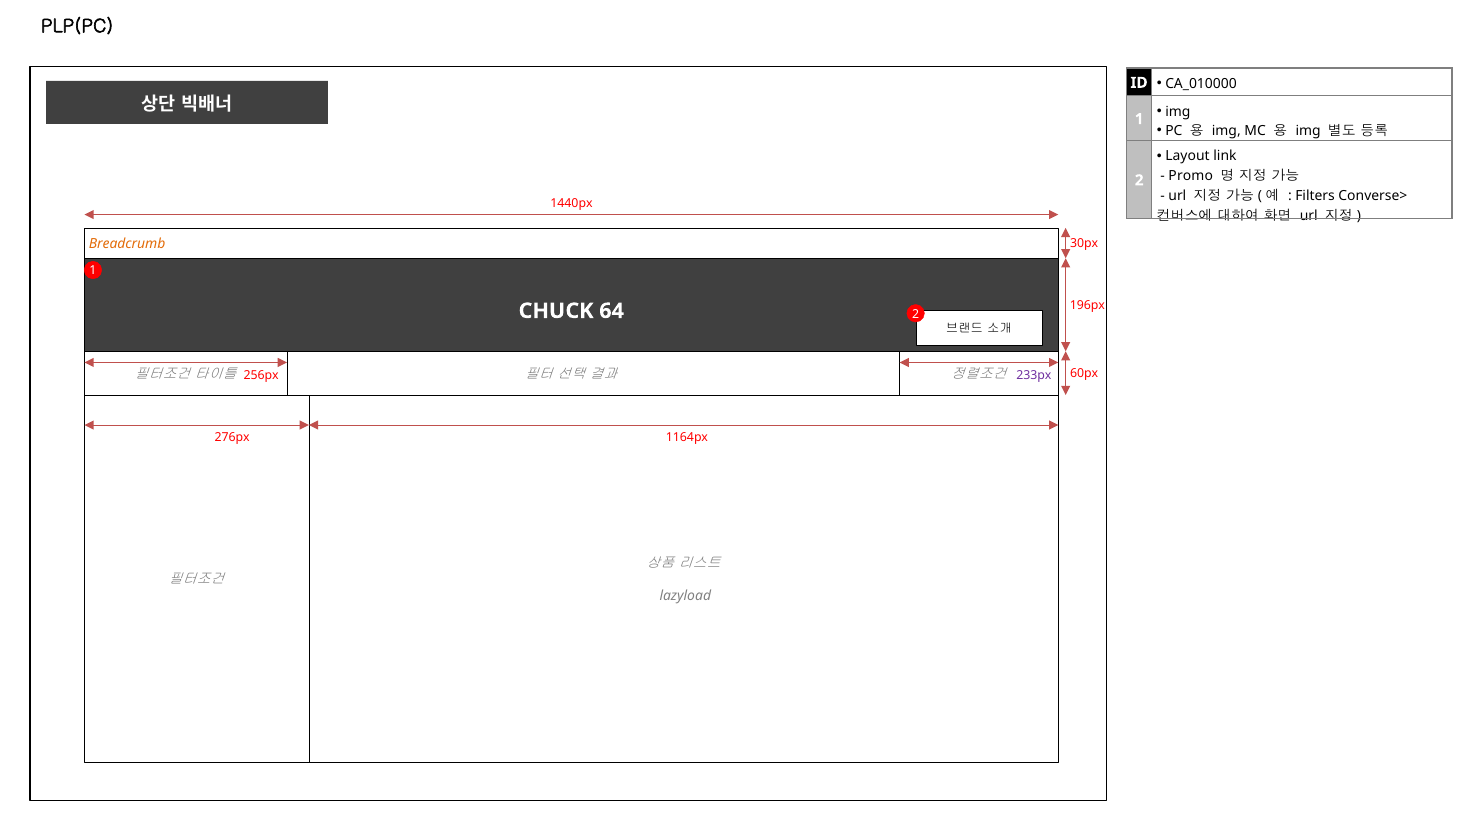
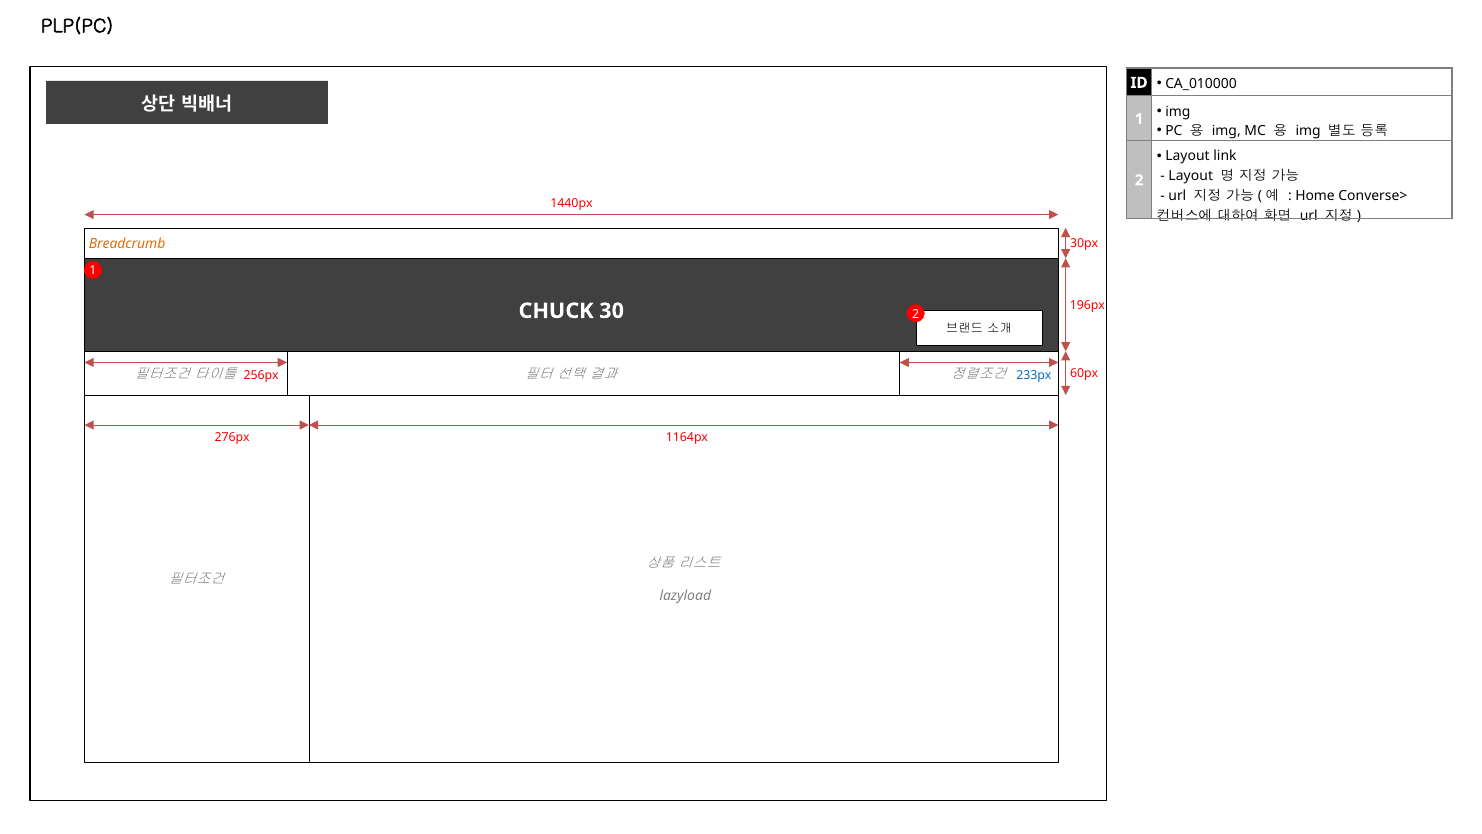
Promo at (1191, 176): Promo -> Layout
Filters: Filters -> Home
64: 64 -> 30
233px colour: purple -> blue
